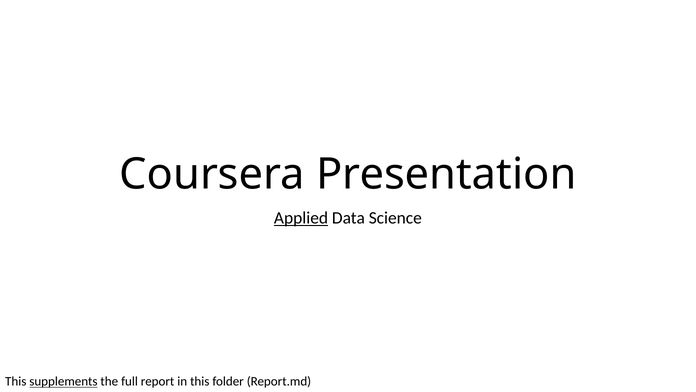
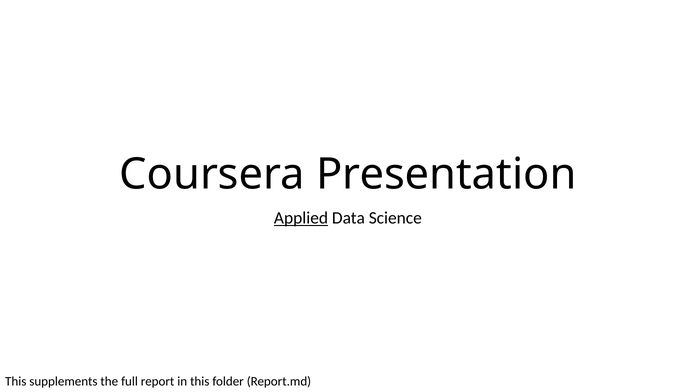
supplements underline: present -> none
